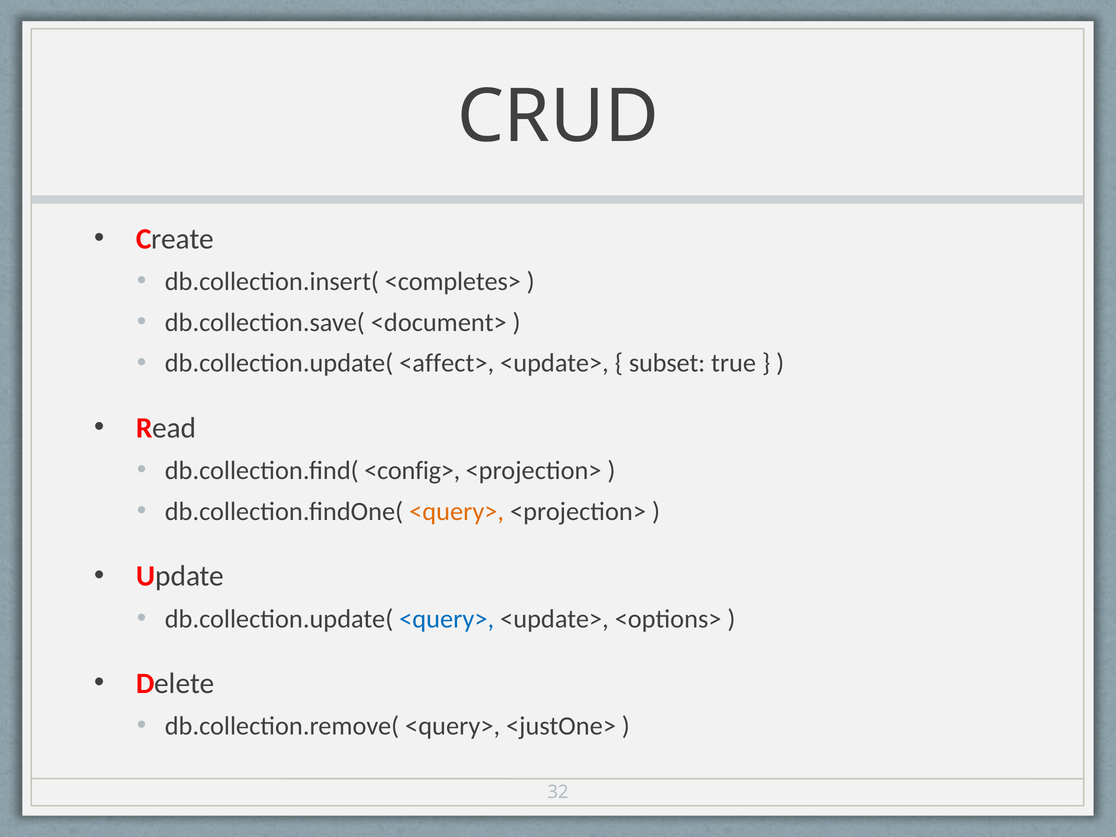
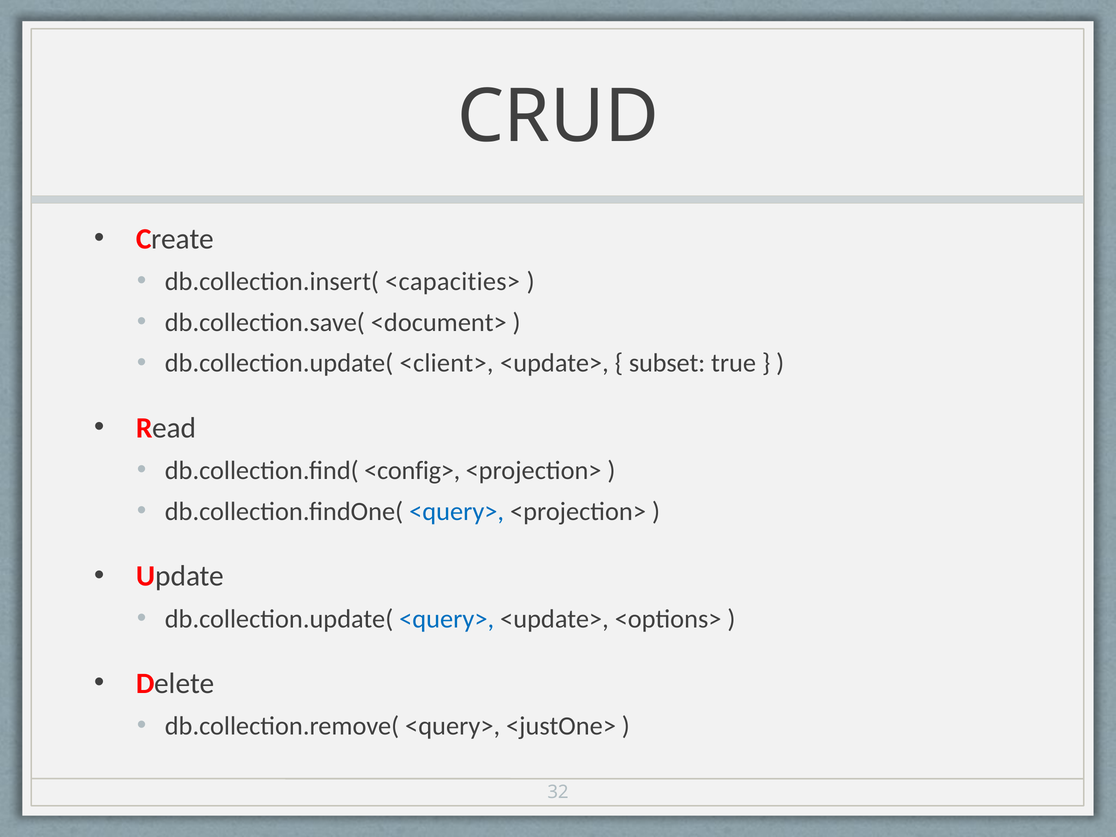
<completes>: <completes> -> <capacities>
<affect>: <affect> -> <client>
<query> at (457, 512) colour: orange -> blue
